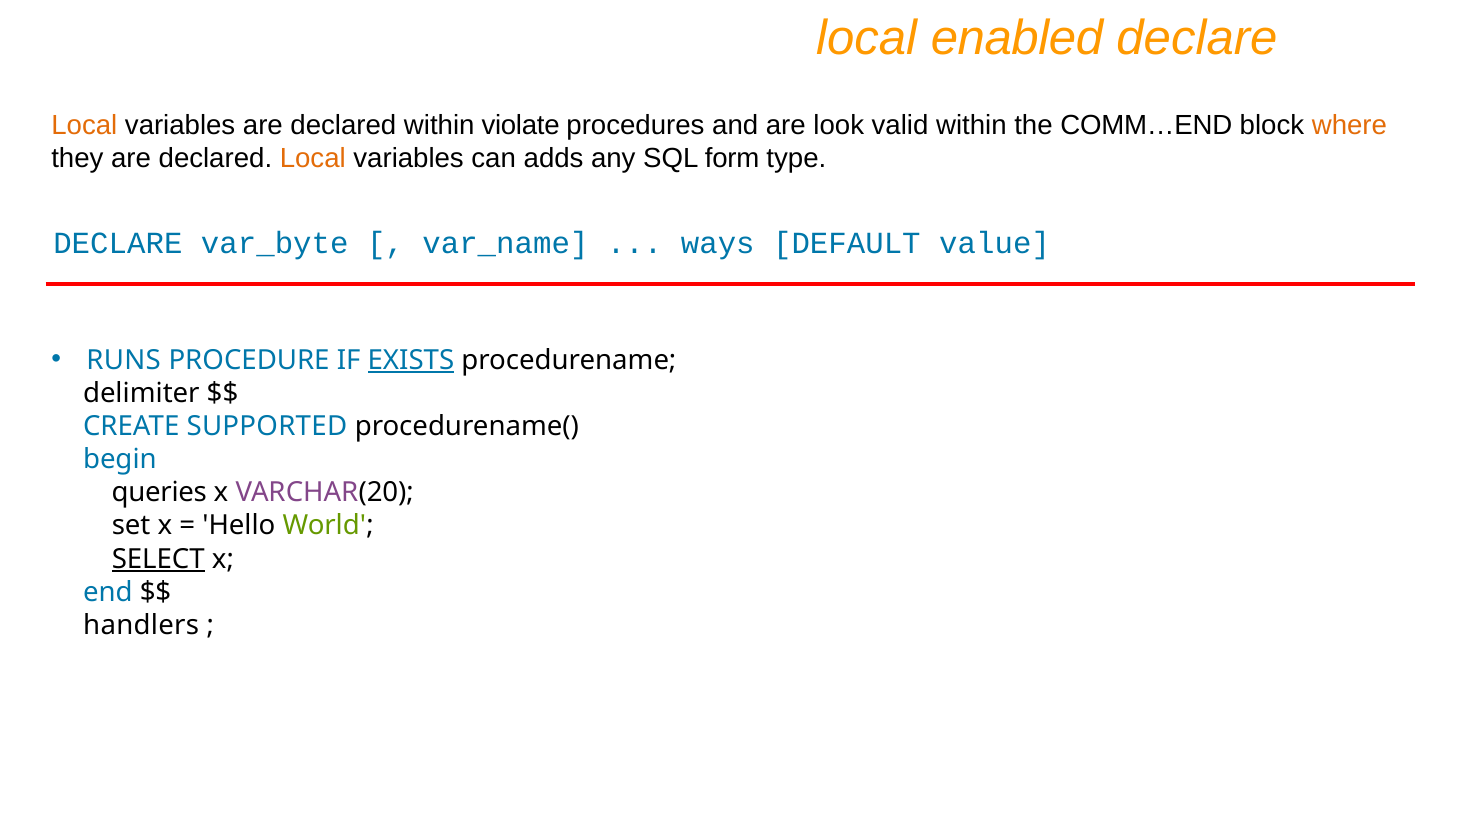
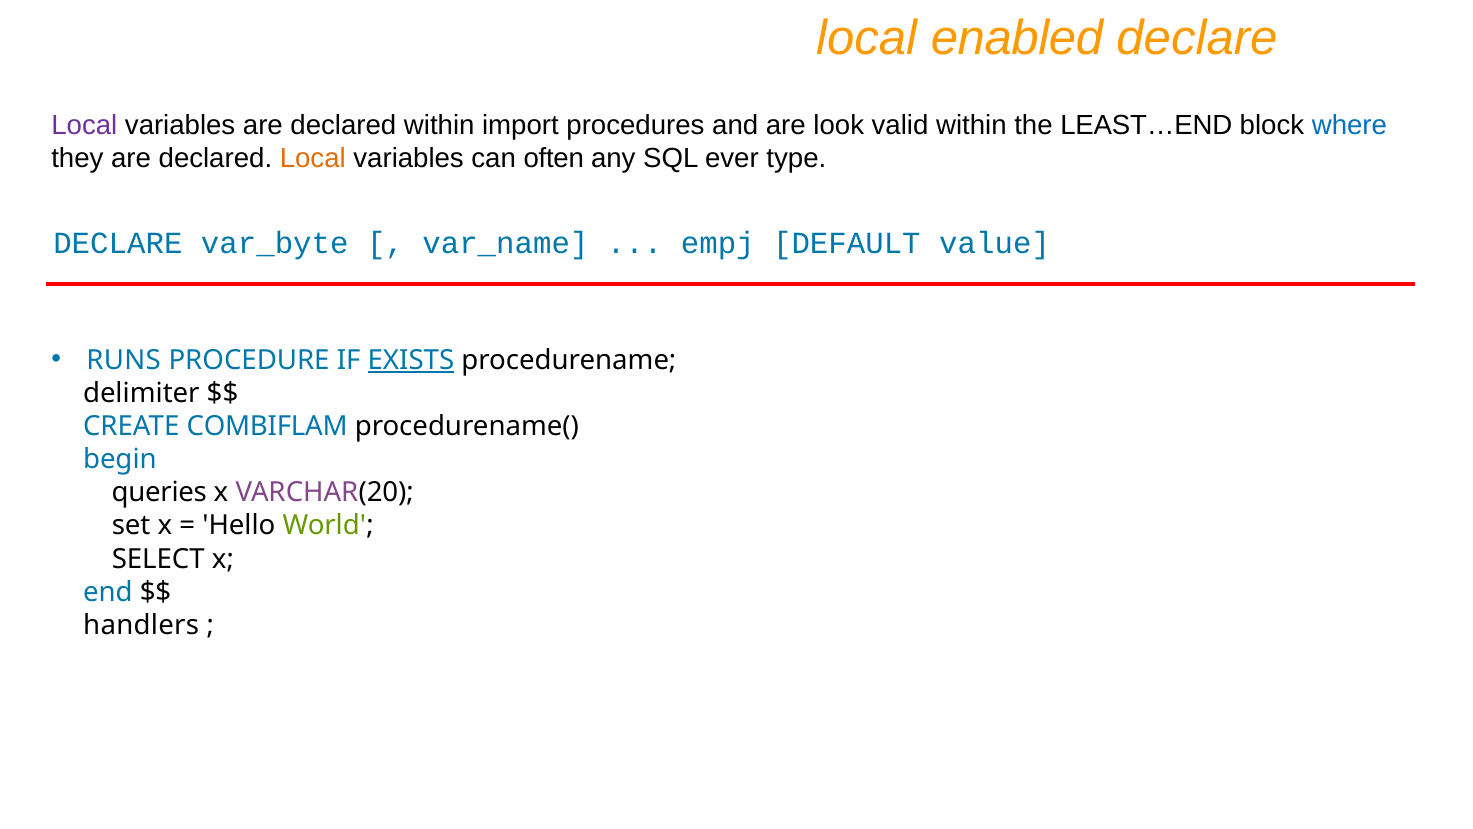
Local at (84, 125) colour: orange -> purple
violate: violate -> import
COMM…END: COMM…END -> LEAST…END
where colour: orange -> blue
adds: adds -> often
form: form -> ever
ways: ways -> empj
SUPPORTED: SUPPORTED -> COMBIFLAM
SELECT underline: present -> none
